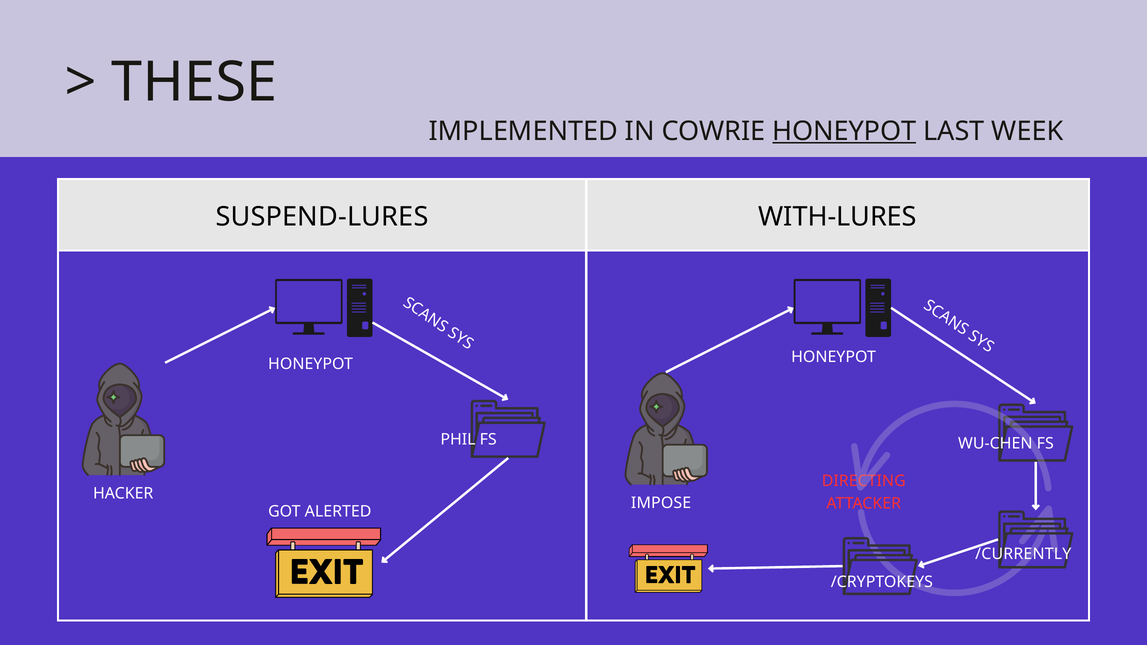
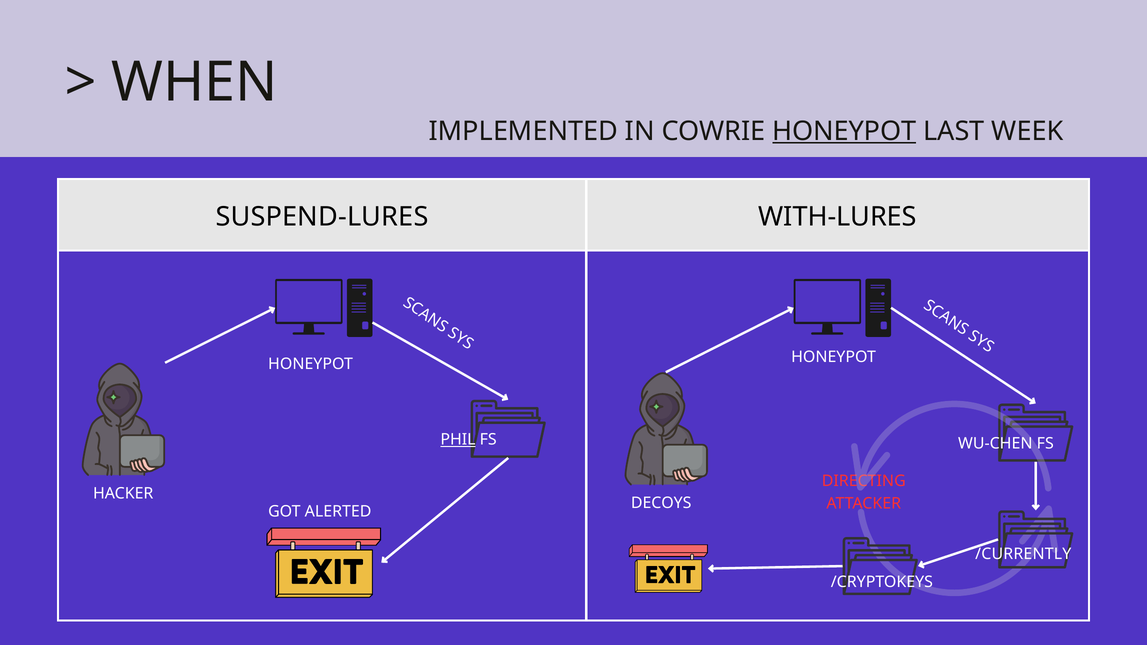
THESE: THESE -> WHEN
PHIL underline: none -> present
IMPOSE: IMPOSE -> DECOYS
